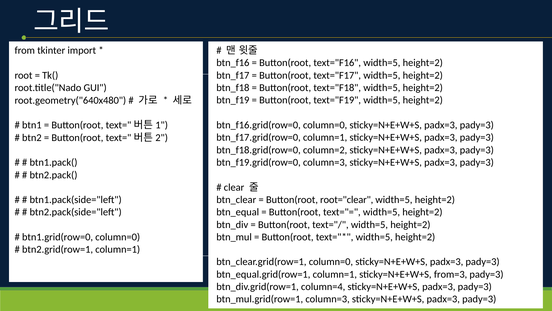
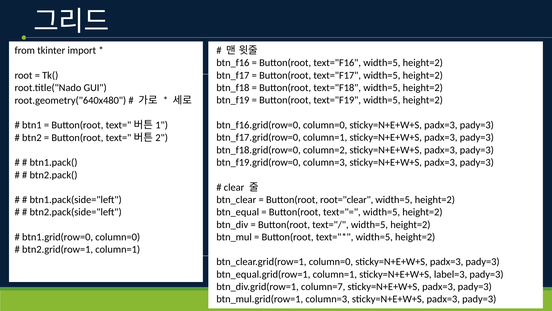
from=3: from=3 -> label=3
column=4: column=4 -> column=7
